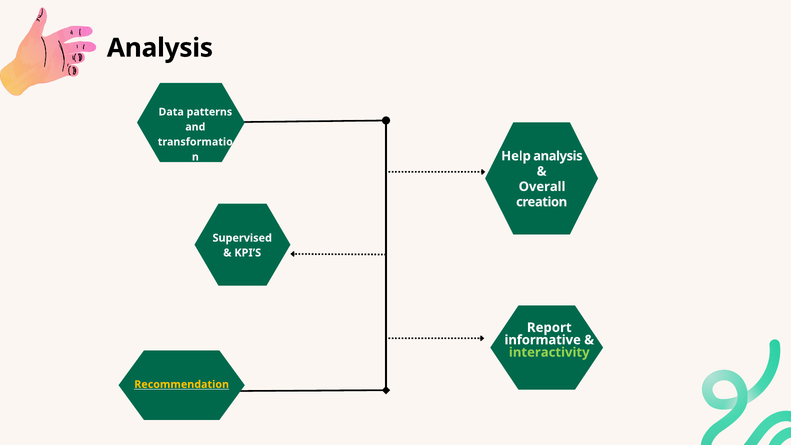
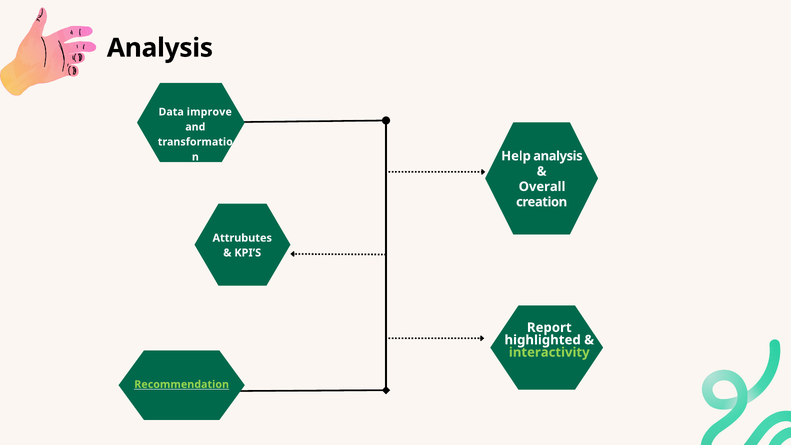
patterns: patterns -> improve
Supervised: Supervised -> Attrubutes
informative: informative -> highlighted
Recommendation colour: yellow -> light green
